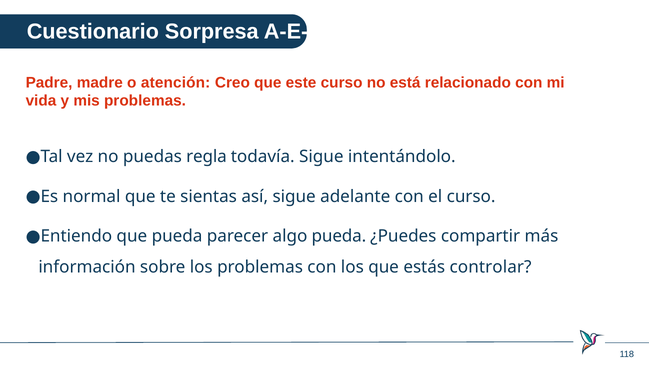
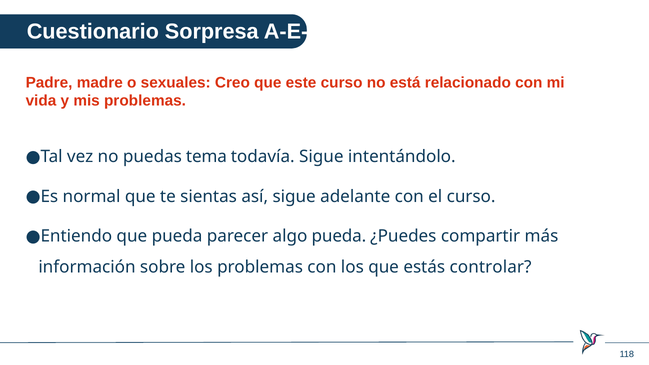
atención: atención -> sexuales
regla: regla -> tema
